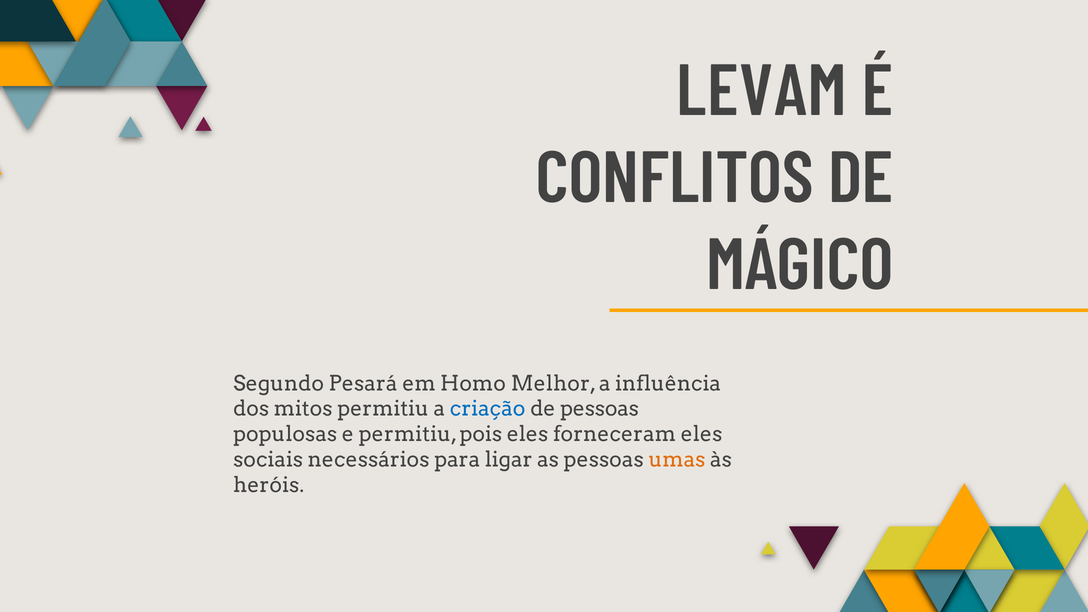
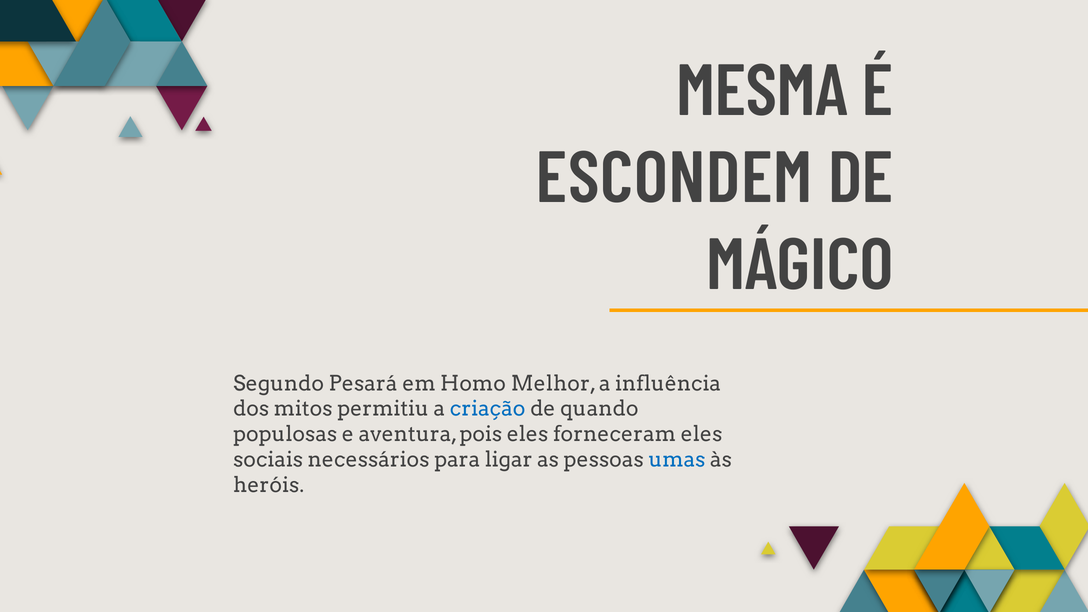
LEVAM: LEVAM -> MESMA
CONFLITOS: CONFLITOS -> ESCONDEM
de pessoas: pessoas -> quando
e permitiu: permitiu -> aventura
umas colour: orange -> blue
